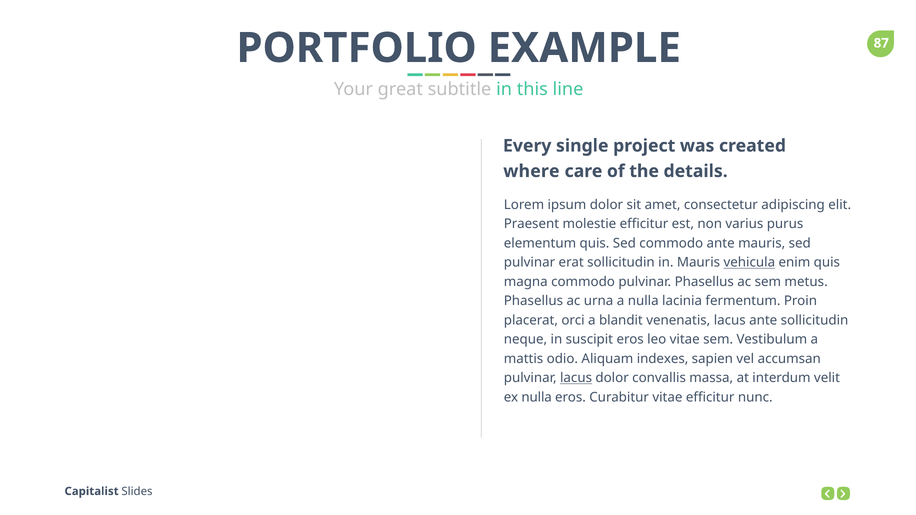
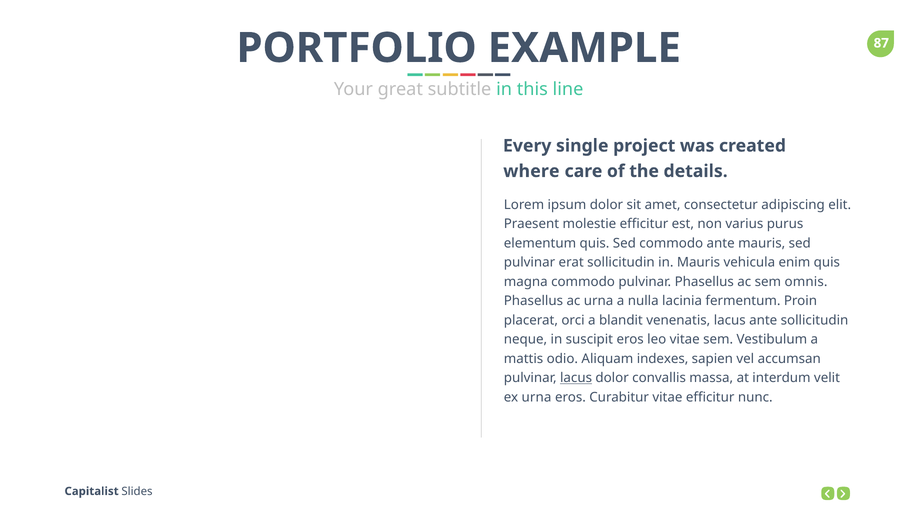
vehicula underline: present -> none
metus: metus -> omnis
ex nulla: nulla -> urna
